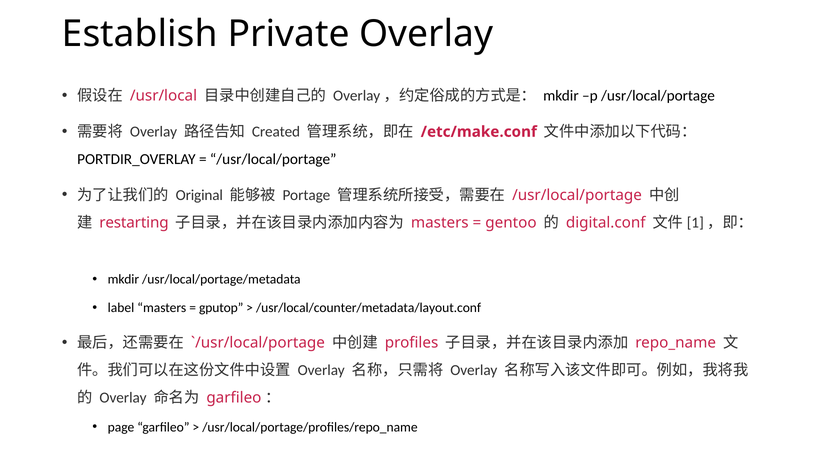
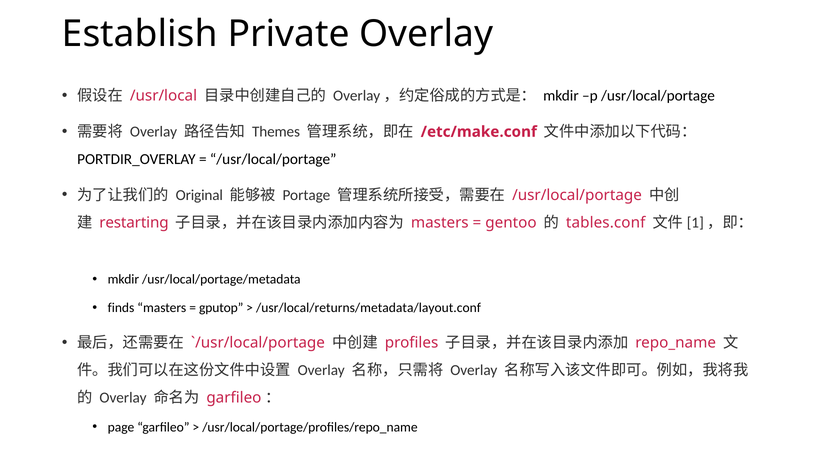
Created: Created -> Themes
digital.conf: digital.conf -> tables.conf
label: label -> finds
/usr/local/counter/metadata/layout.conf: /usr/local/counter/metadata/layout.conf -> /usr/local/returns/metadata/layout.conf
